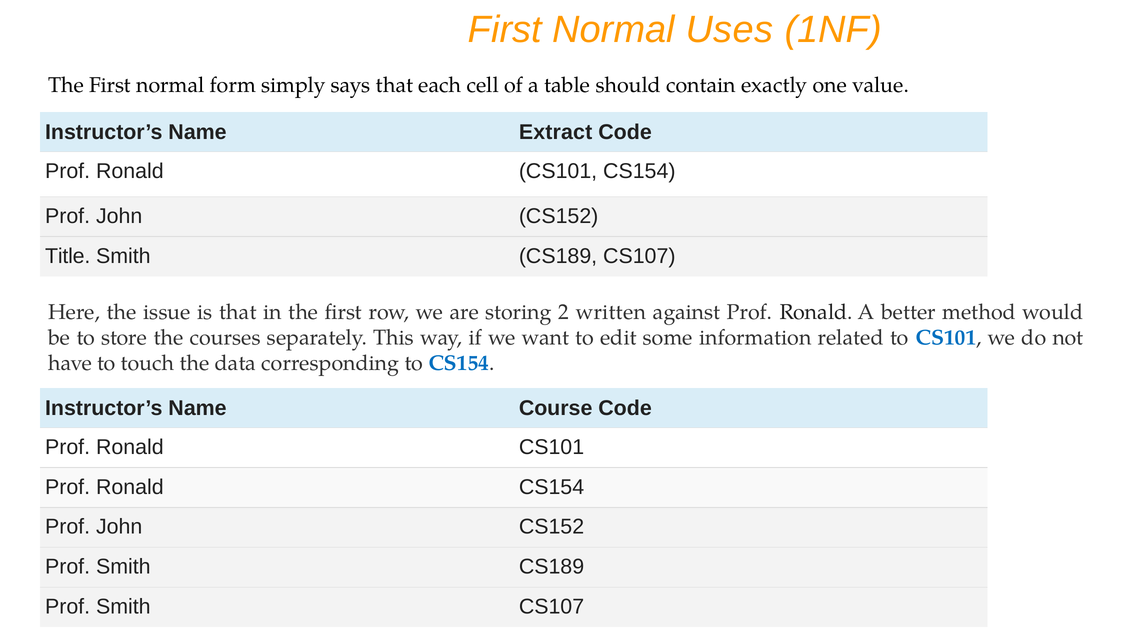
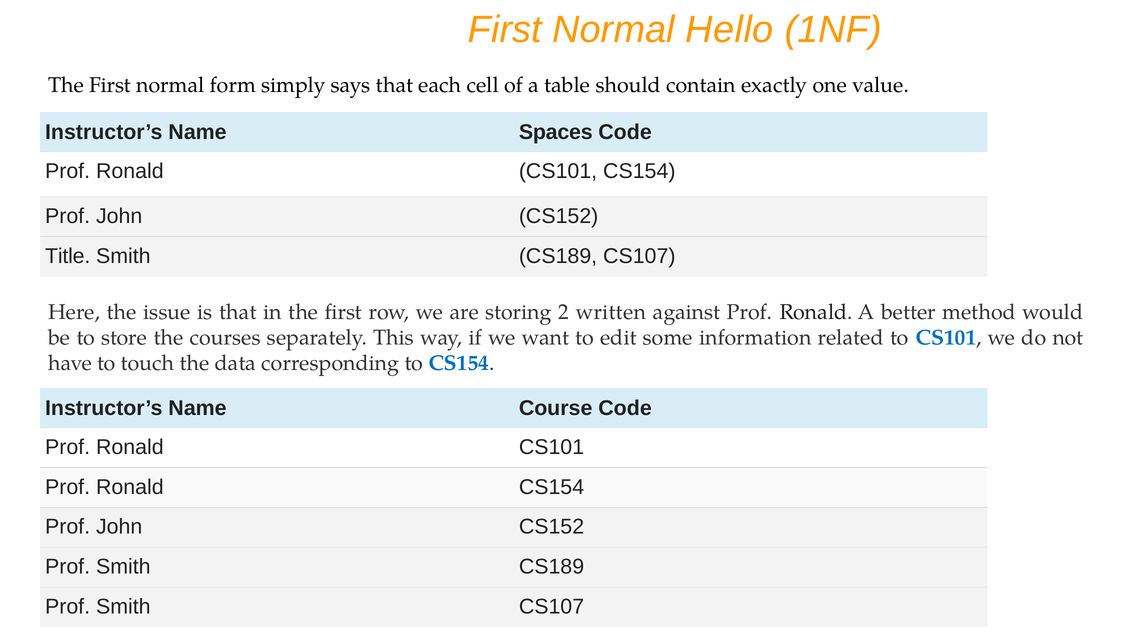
Uses: Uses -> Hello
Extract: Extract -> Spaces
